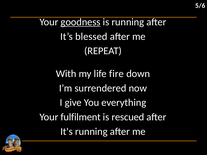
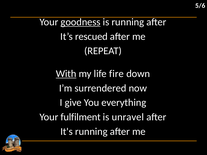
blessed: blessed -> rescued
With underline: none -> present
rescued: rescued -> unravel
